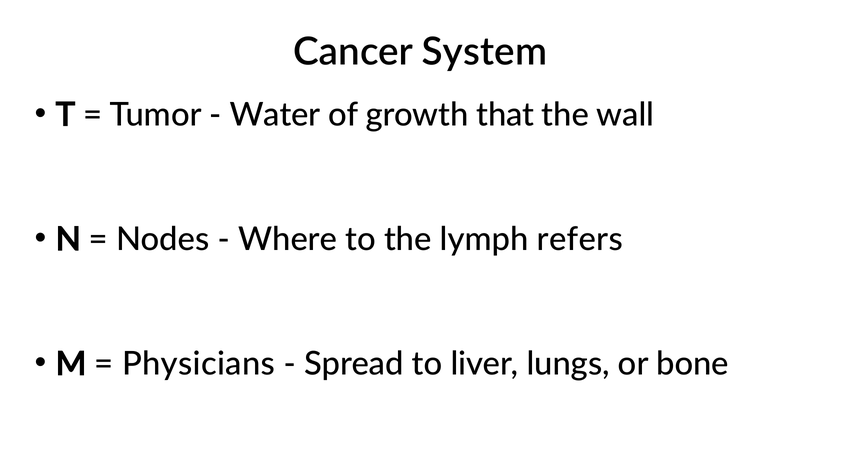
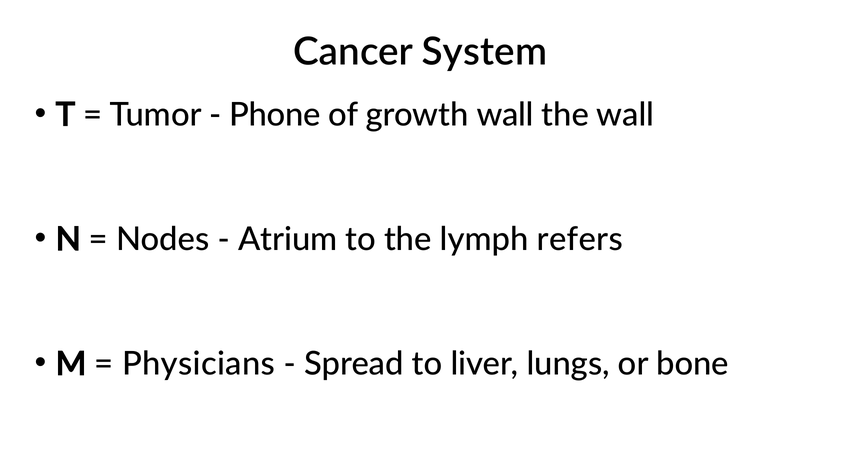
Water: Water -> Phone
growth that: that -> wall
Where: Where -> Atrium
